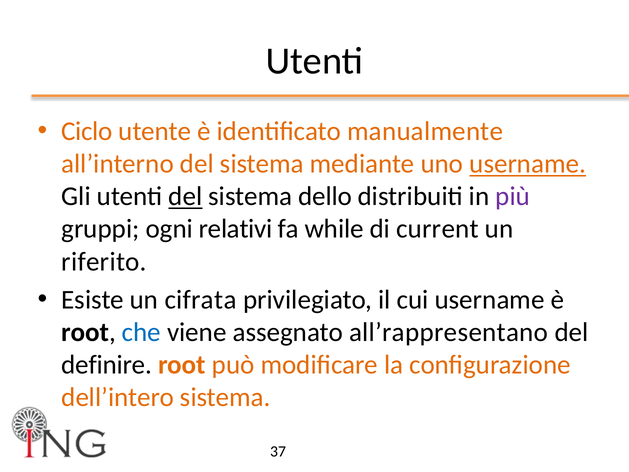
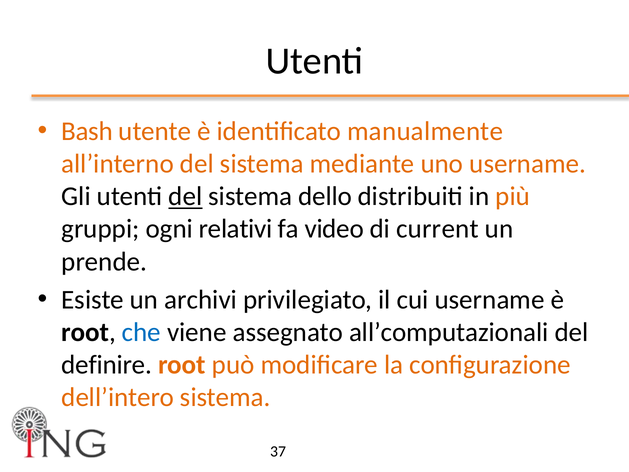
Ciclo: Ciclo -> Bash
username at (528, 164) underline: present -> none
più colour: purple -> orange
while: while -> video
riferito: riferito -> prende
cifrata: cifrata -> archivi
all’rappresentano: all’rappresentano -> all’computazionali
